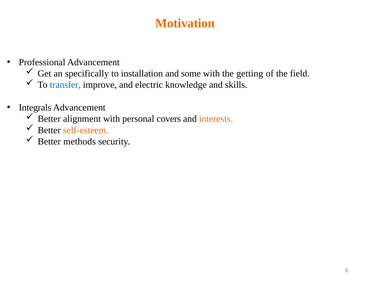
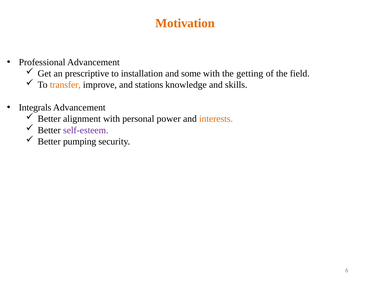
specifically: specifically -> prescriptive
transfer colour: blue -> orange
electric: electric -> stations
covers: covers -> power
self-esteem colour: orange -> purple
methods: methods -> pumping
